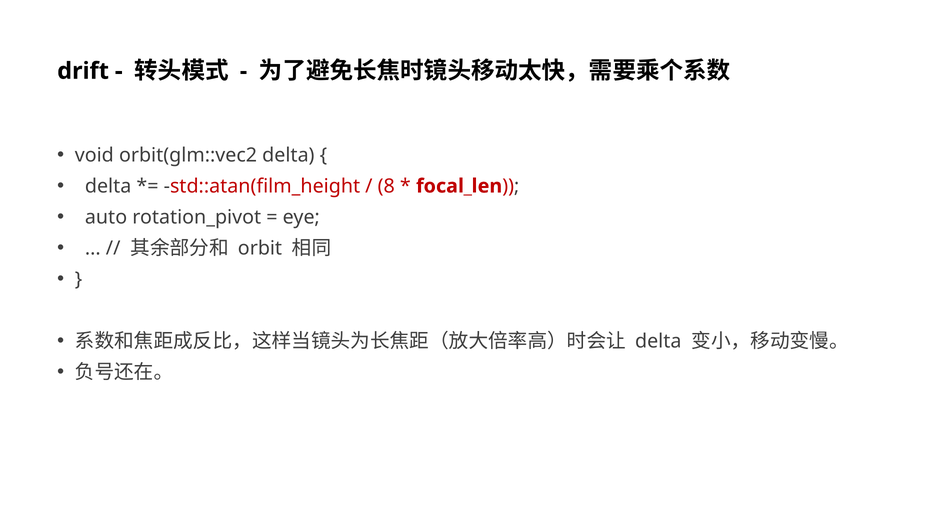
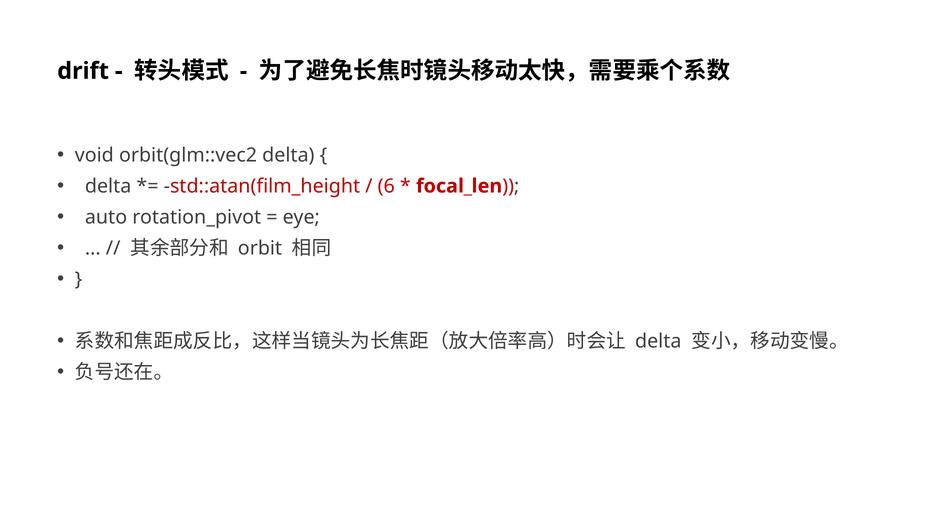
8: 8 -> 6
